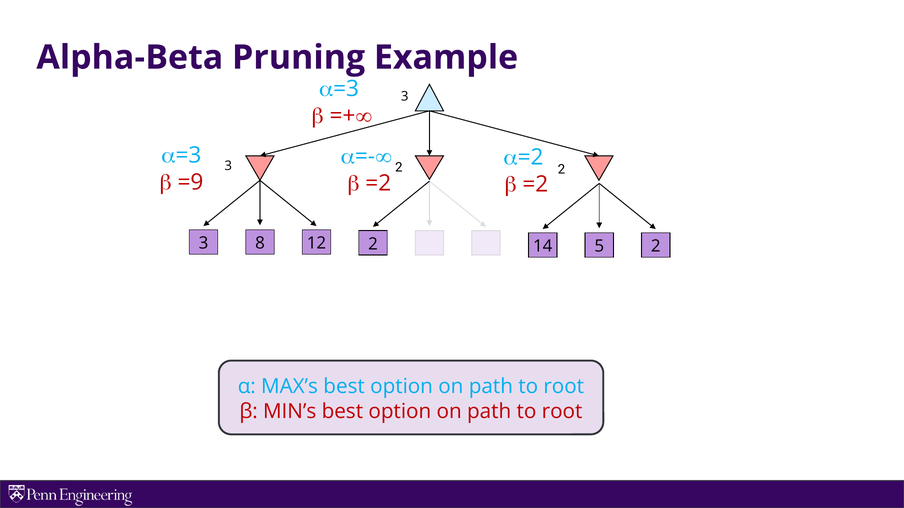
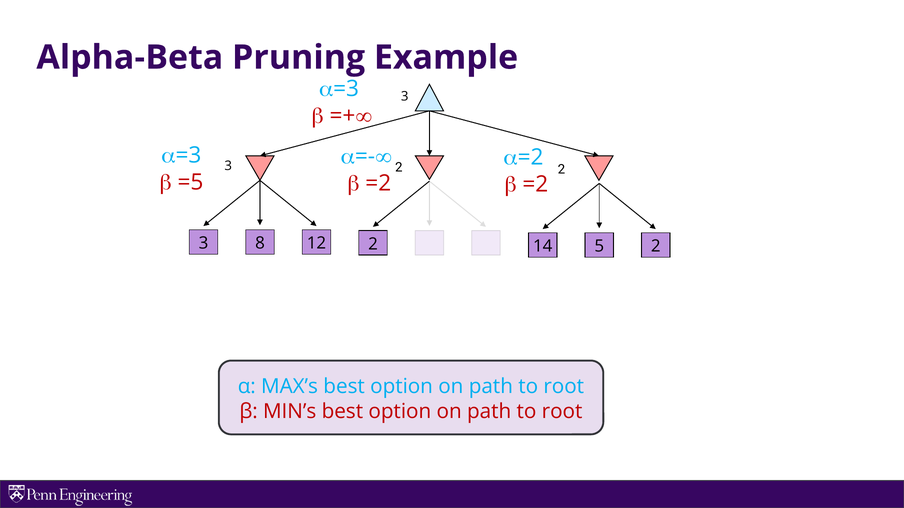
=9: =9 -> =5
